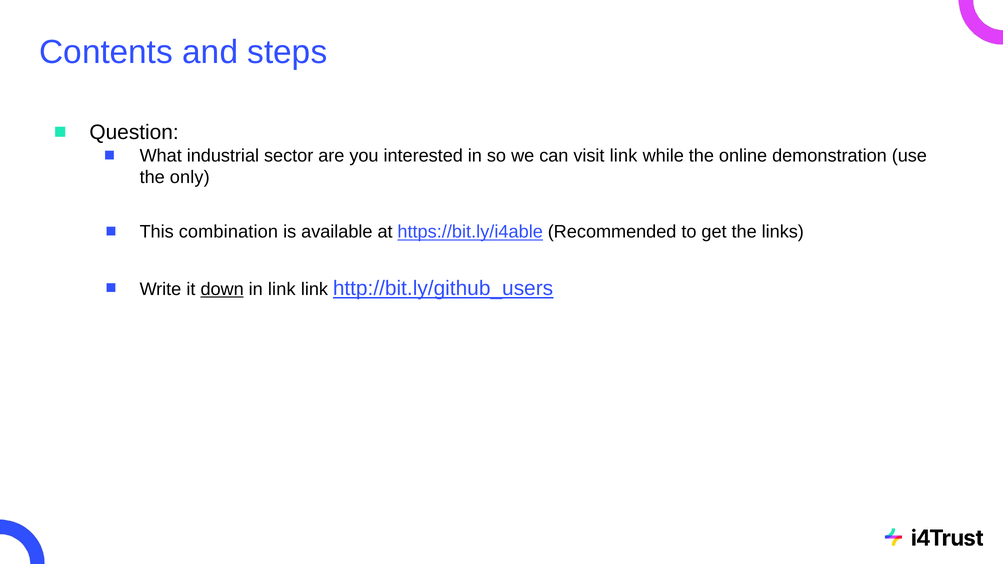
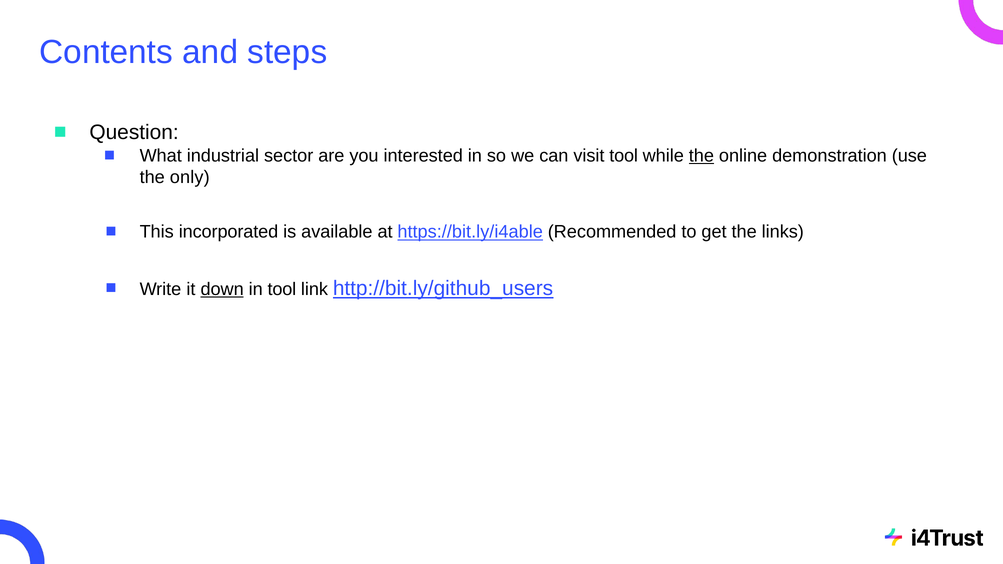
visit link: link -> tool
the at (701, 156) underline: none -> present
combination: combination -> incorporated
in link: link -> tool
